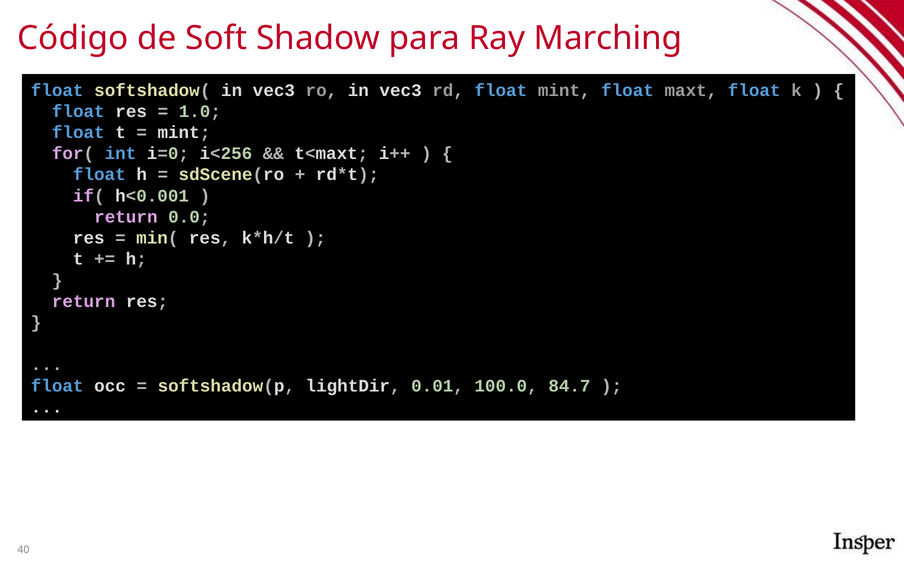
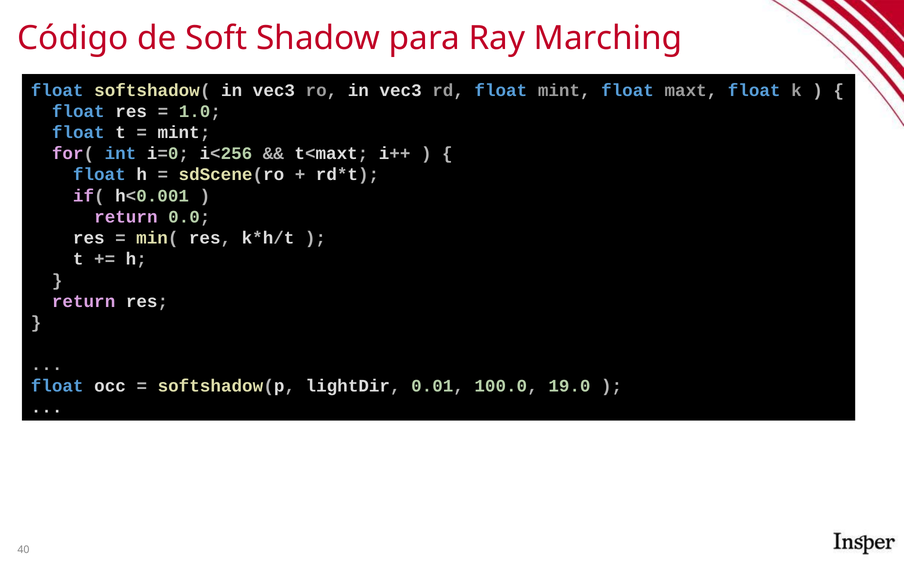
84.7: 84.7 -> 19.0
